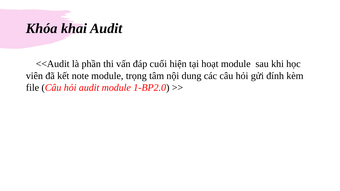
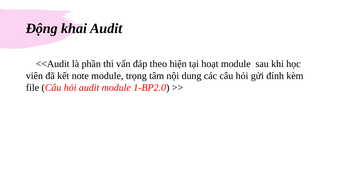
Khóa: Khóa -> Động
cuối: cuối -> theo
